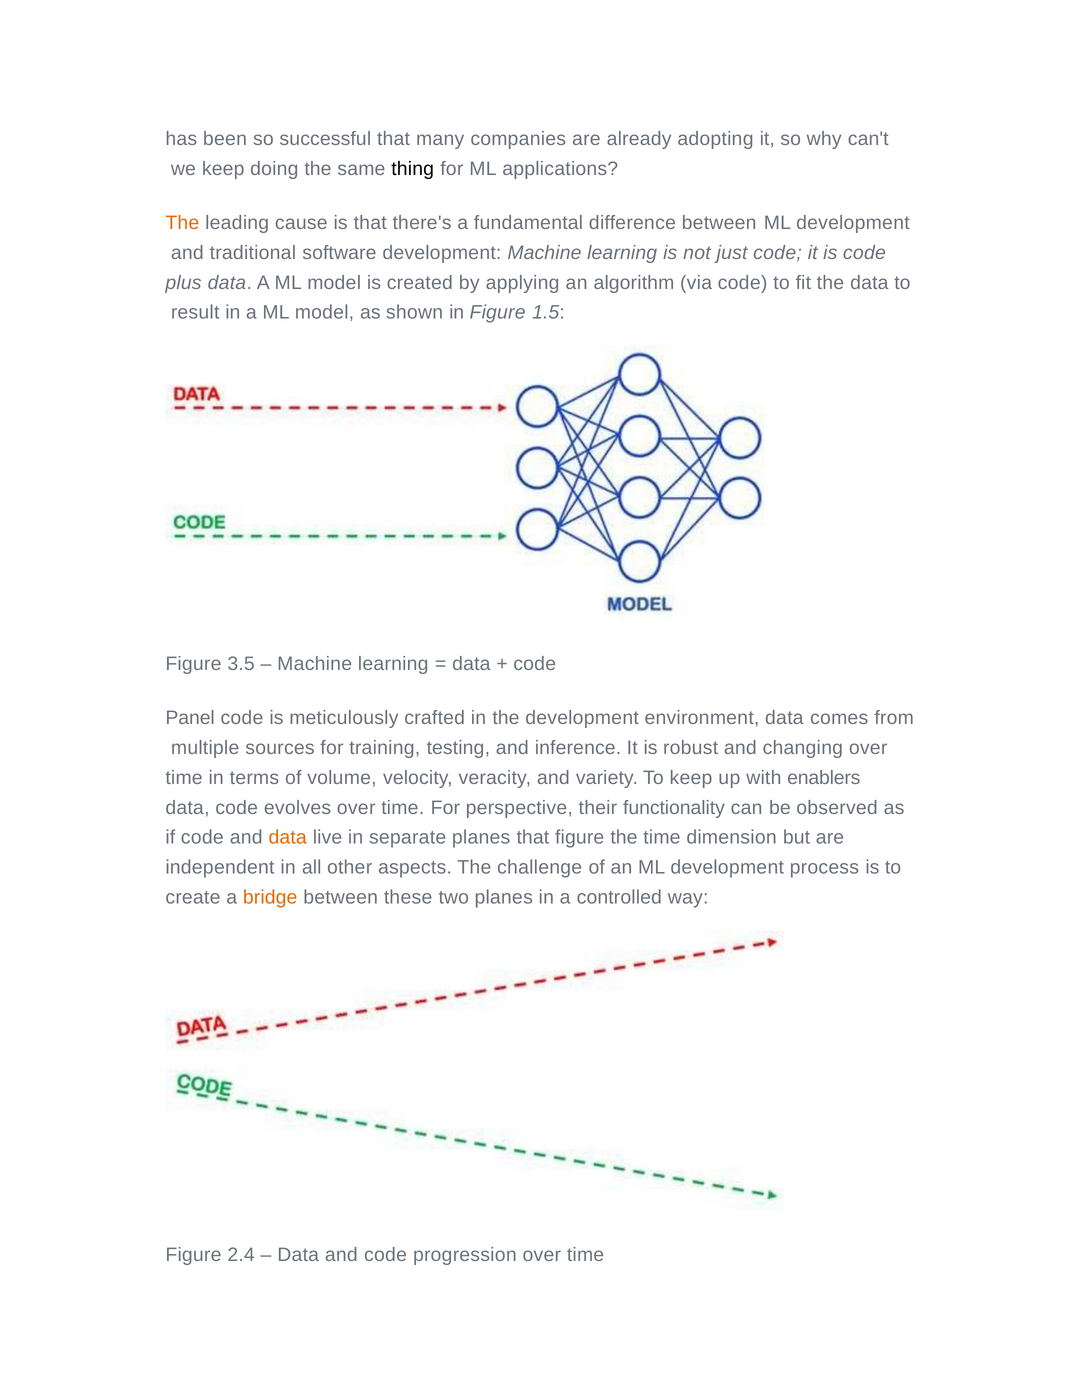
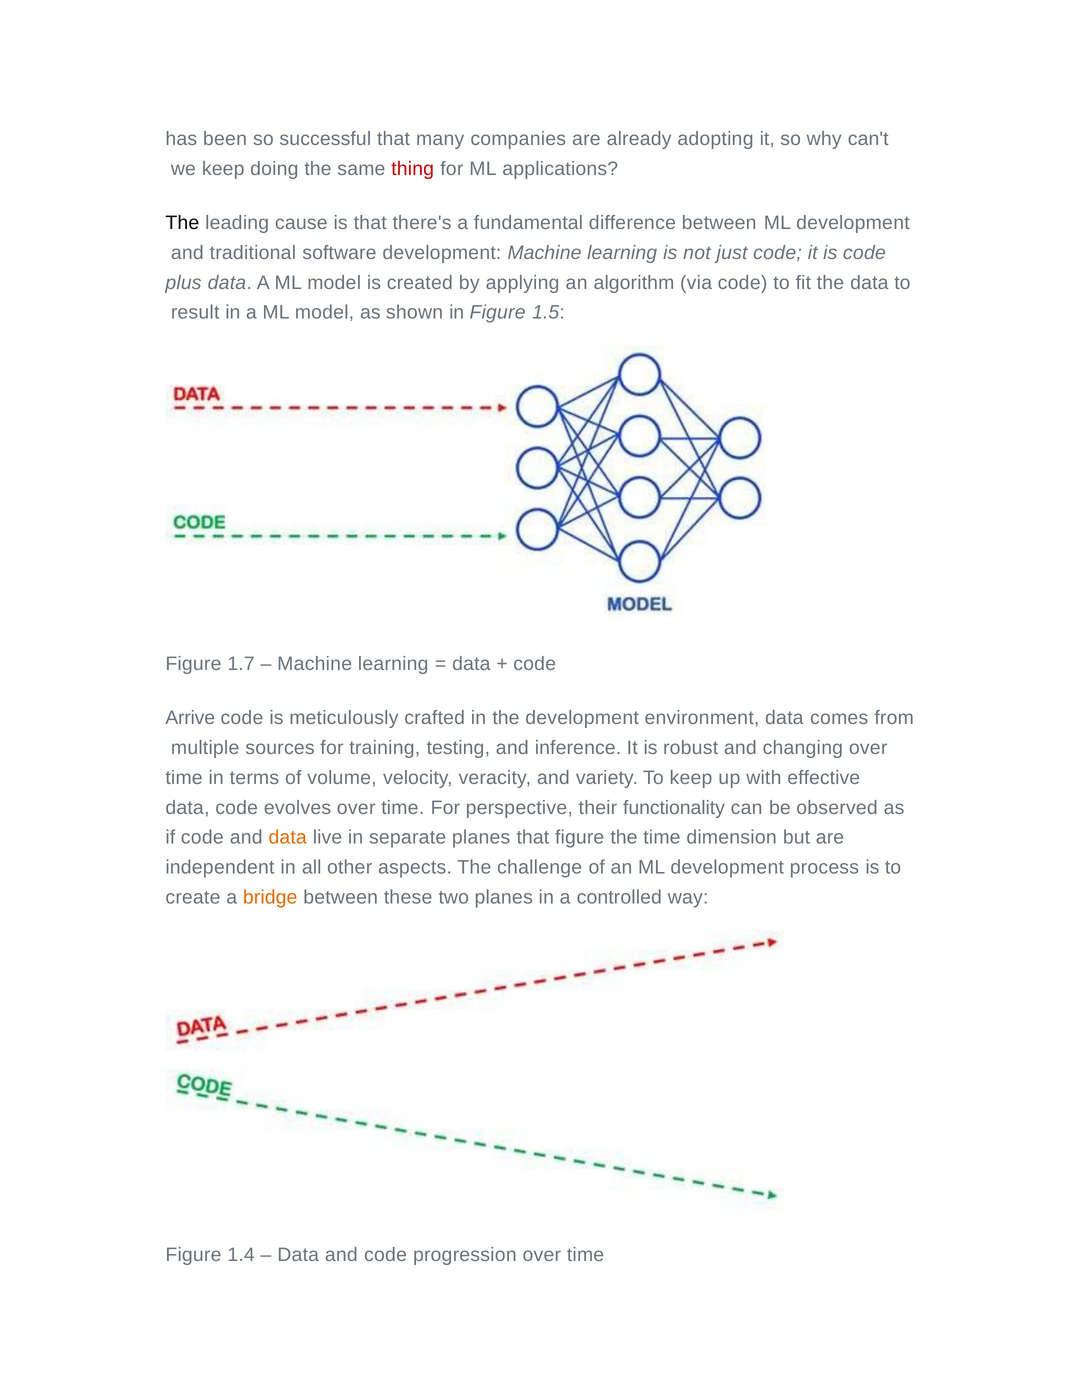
thing colour: black -> red
The at (182, 223) colour: orange -> black
3.5: 3.5 -> 1.7
Panel: Panel -> Arrive
enablers: enablers -> effective
2.4: 2.4 -> 1.4
